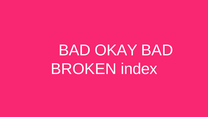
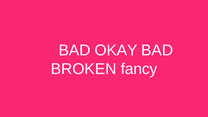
index: index -> fancy
